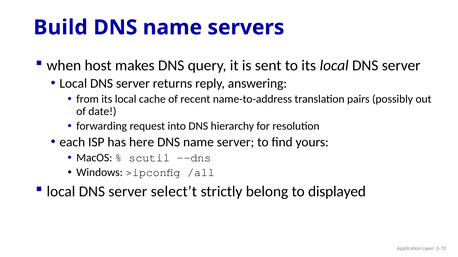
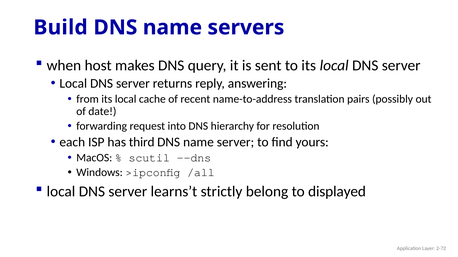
here: here -> third
select’t: select’t -> learns’t
